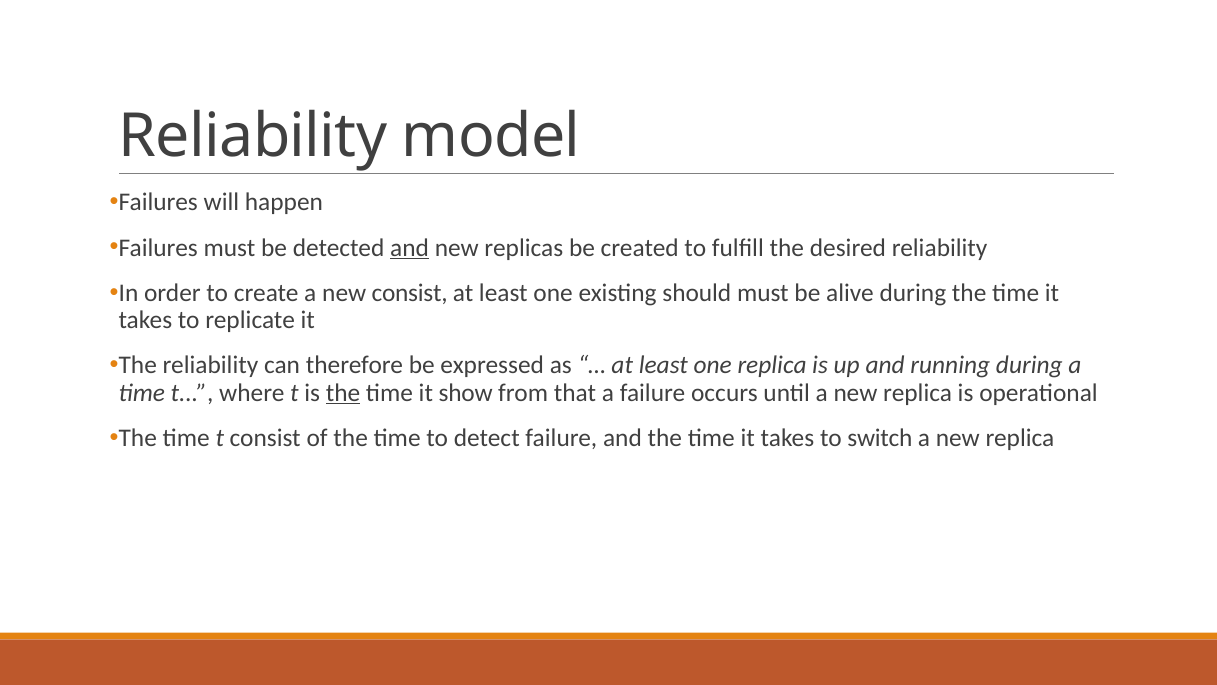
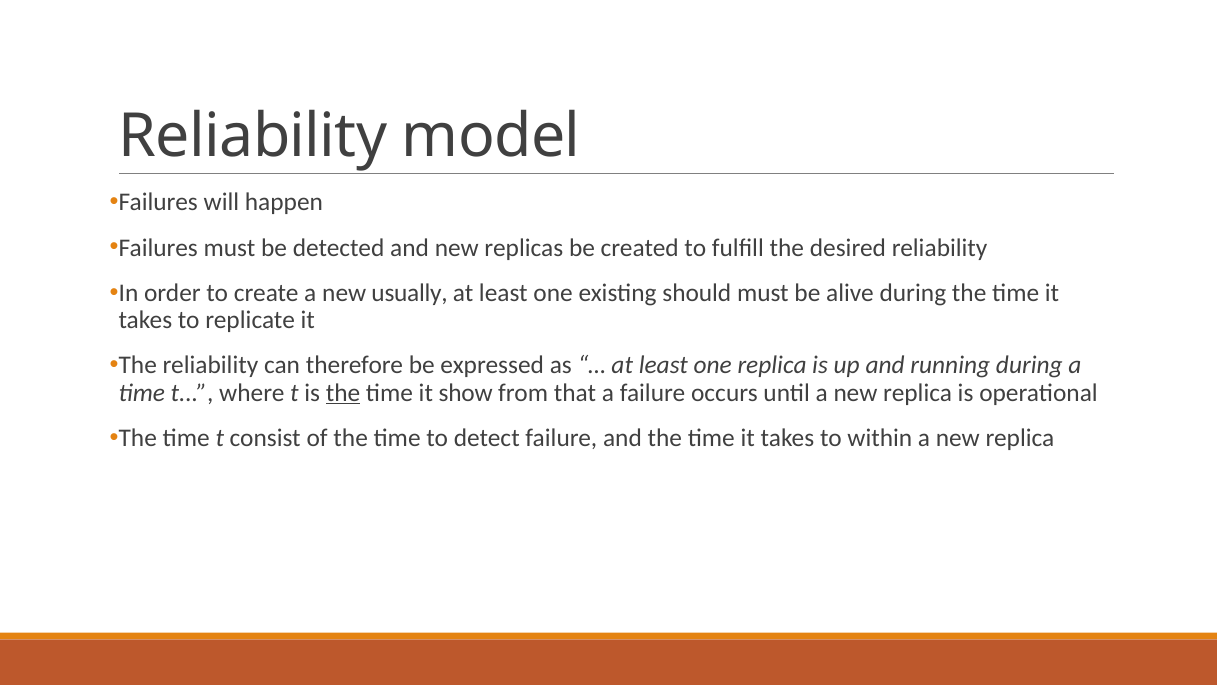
and at (410, 247) underline: present -> none
new consist: consist -> usually
switch: switch -> within
